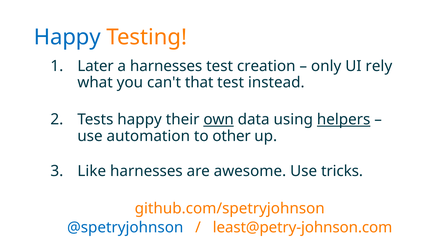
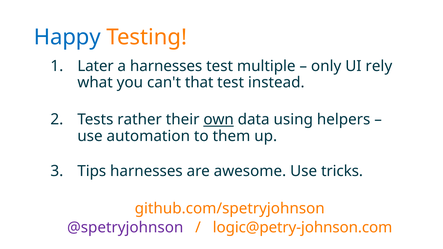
creation: creation -> multiple
Tests happy: happy -> rather
helpers underline: present -> none
other: other -> them
Like: Like -> Tips
@spetryjohnson colour: blue -> purple
least@petry-johnson.com: least@petry-johnson.com -> logic@petry-johnson.com
